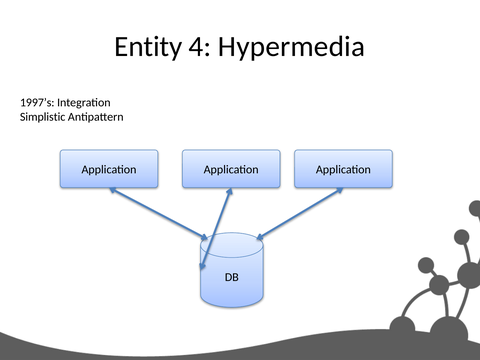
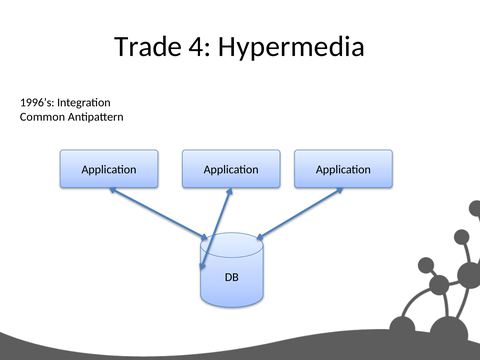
Entity: Entity -> Trade
1997’s: 1997’s -> 1996’s
Simplistic: Simplistic -> Common
